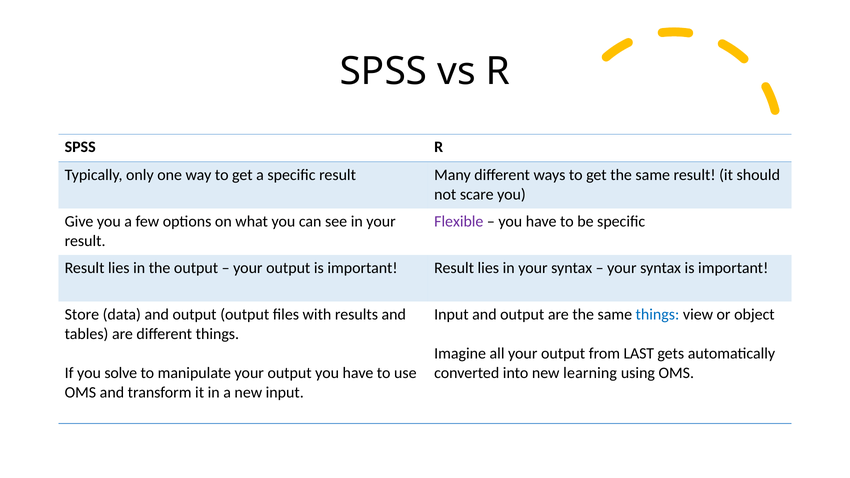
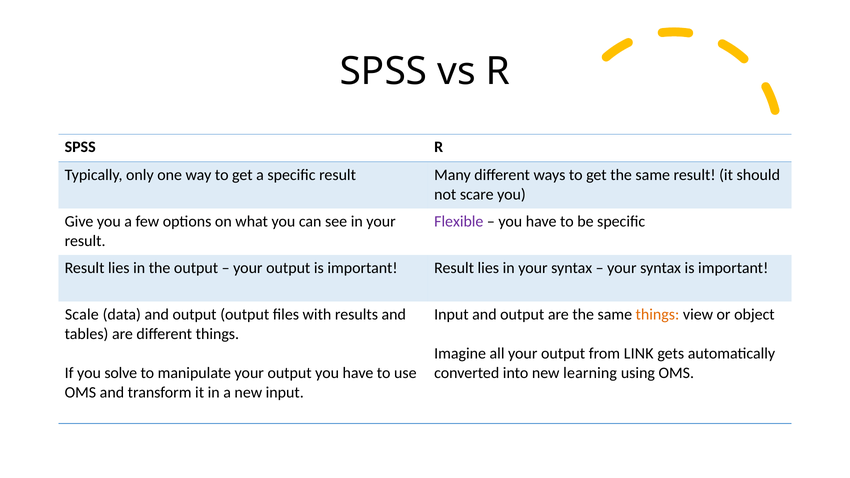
Store: Store -> Scale
things at (657, 315) colour: blue -> orange
LAST: LAST -> LINK
